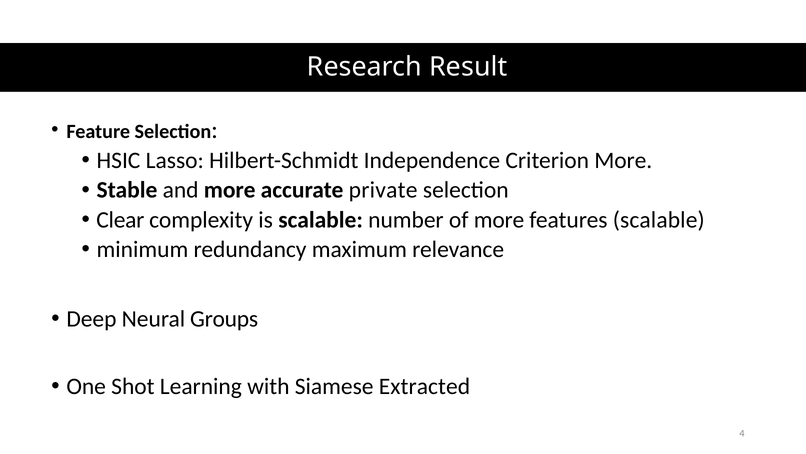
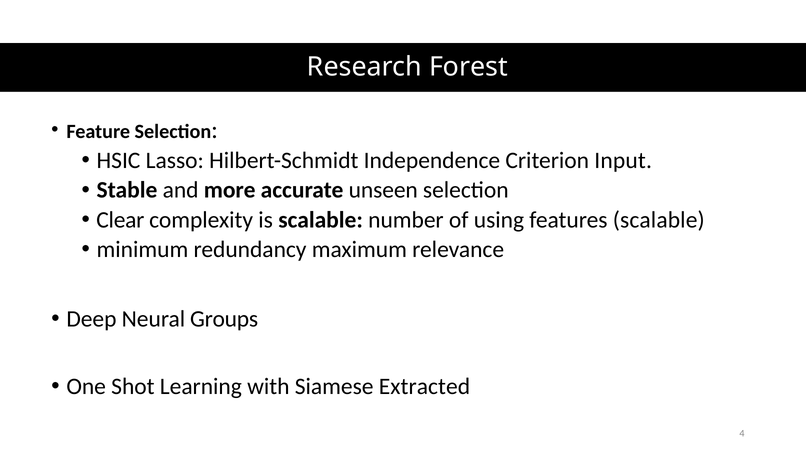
Result: Result -> Forest
Criterion More: More -> Input
private: private -> unseen
of more: more -> using
